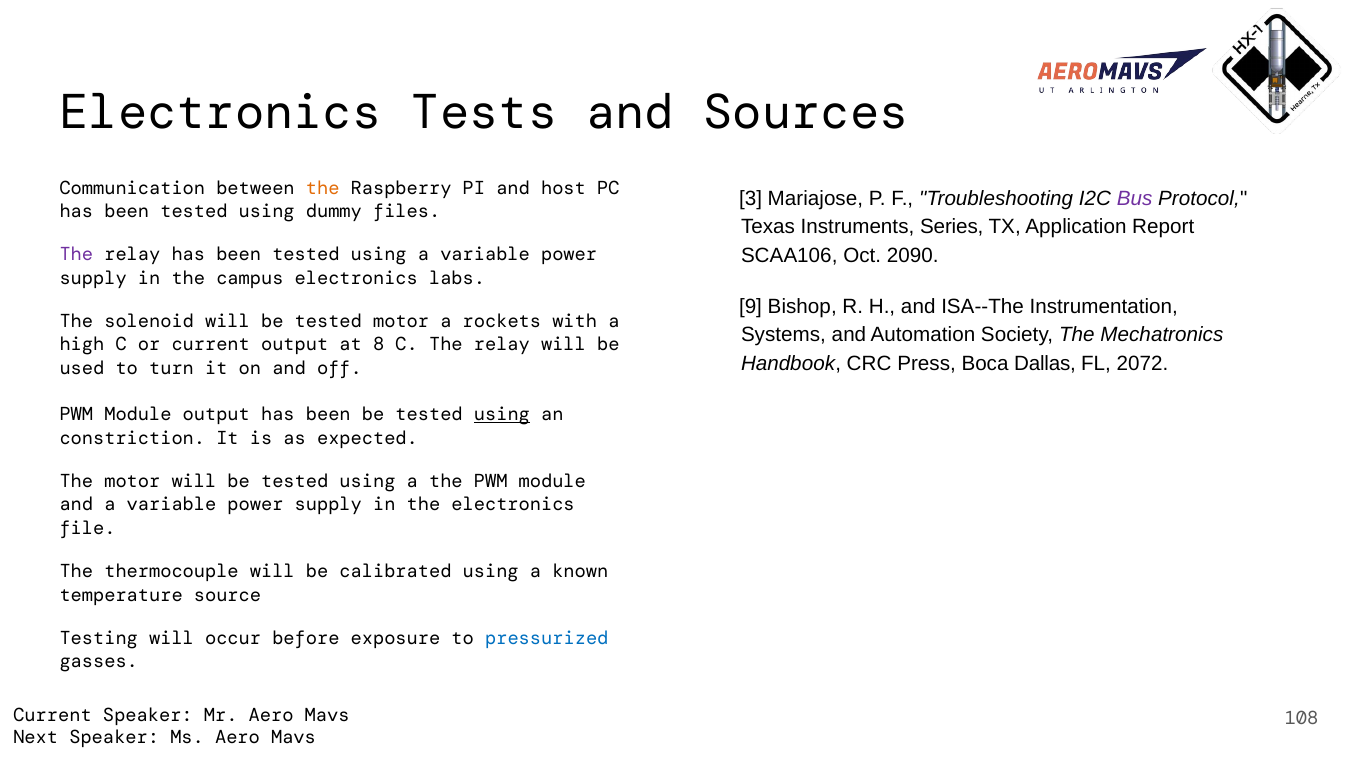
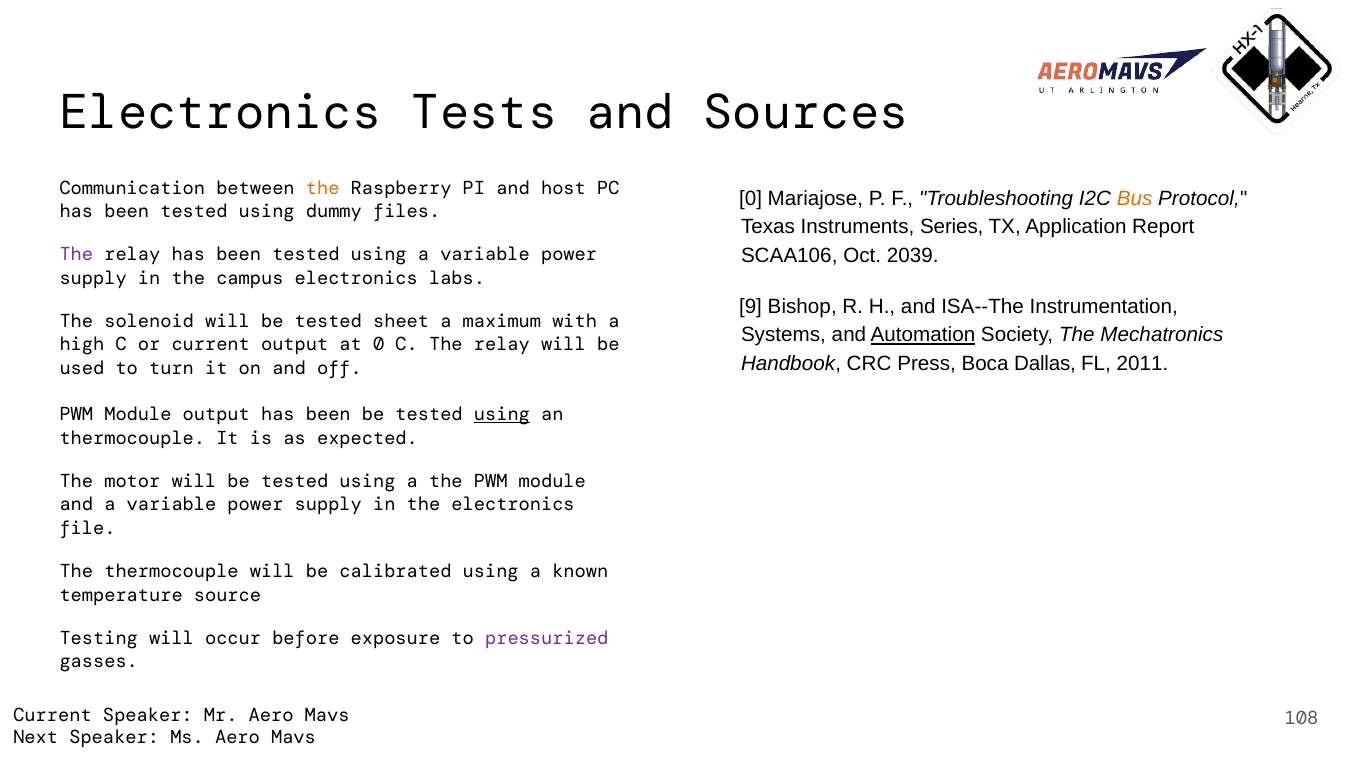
3 at (751, 198): 3 -> 0
Bus colour: purple -> orange
2090: 2090 -> 2039
tested motor: motor -> sheet
rockets: rockets -> maximum
Automation underline: none -> present
at 8: 8 -> 0
2072: 2072 -> 2011
constriction at (132, 438): constriction -> thermocouple
pressurized colour: blue -> purple
